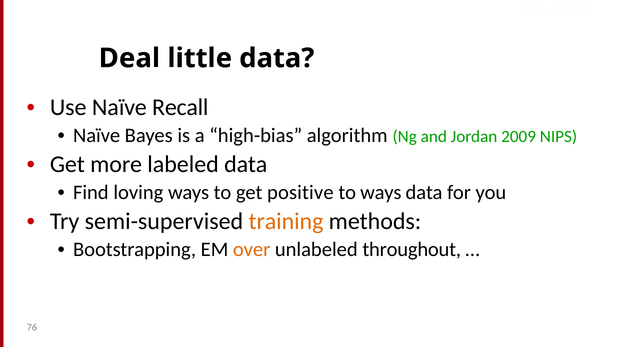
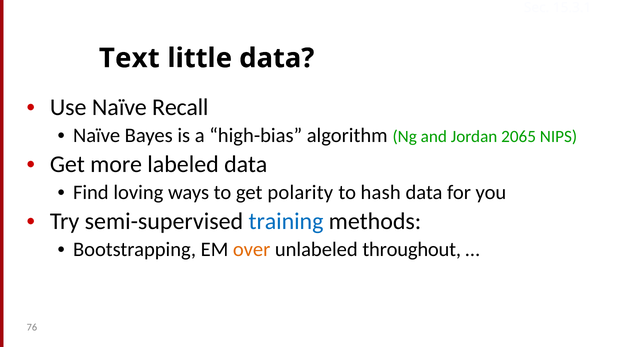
Deal: Deal -> Text
2009: 2009 -> 2065
positive: positive -> polarity
to ways: ways -> hash
training colour: orange -> blue
